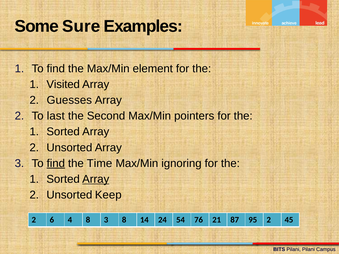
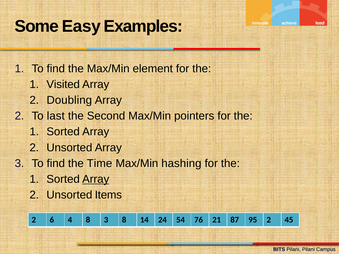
Sure: Sure -> Easy
Guesses: Guesses -> Doubling
find at (56, 163) underline: present -> none
ignoring: ignoring -> hashing
Keep: Keep -> Items
